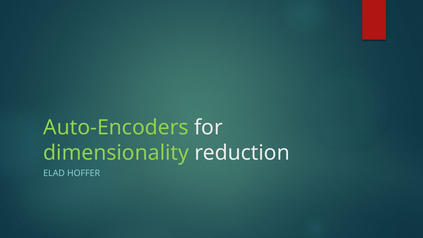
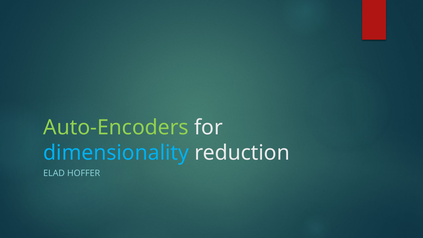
dimensionality colour: light green -> light blue
